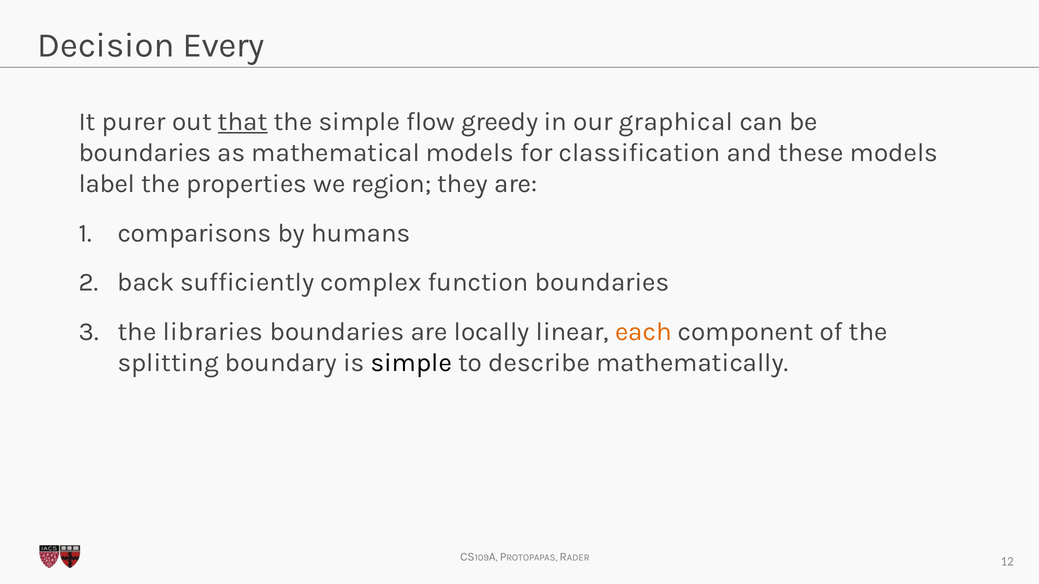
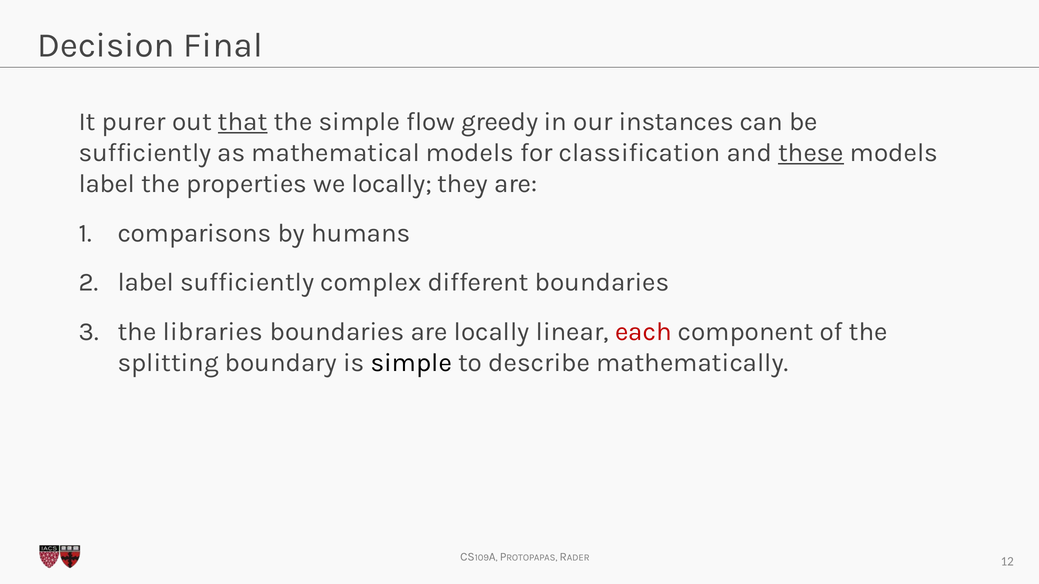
Every: Every -> Final
graphical: graphical -> instances
boundaries at (145, 153): boundaries -> sufficiently
these underline: none -> present
we region: region -> locally
back at (146, 283): back -> label
function: function -> different
each colour: orange -> red
